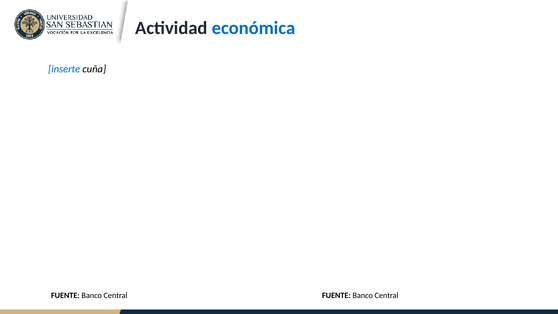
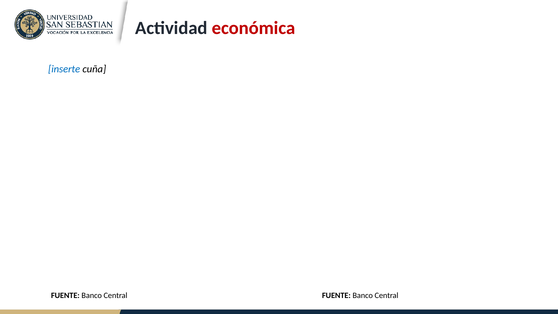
económica colour: blue -> red
